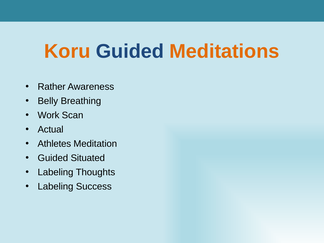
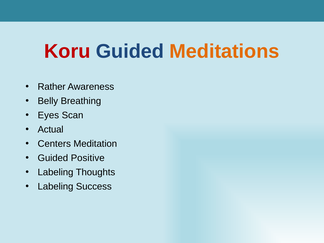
Koru colour: orange -> red
Work: Work -> Eyes
Athletes: Athletes -> Centers
Situated: Situated -> Positive
